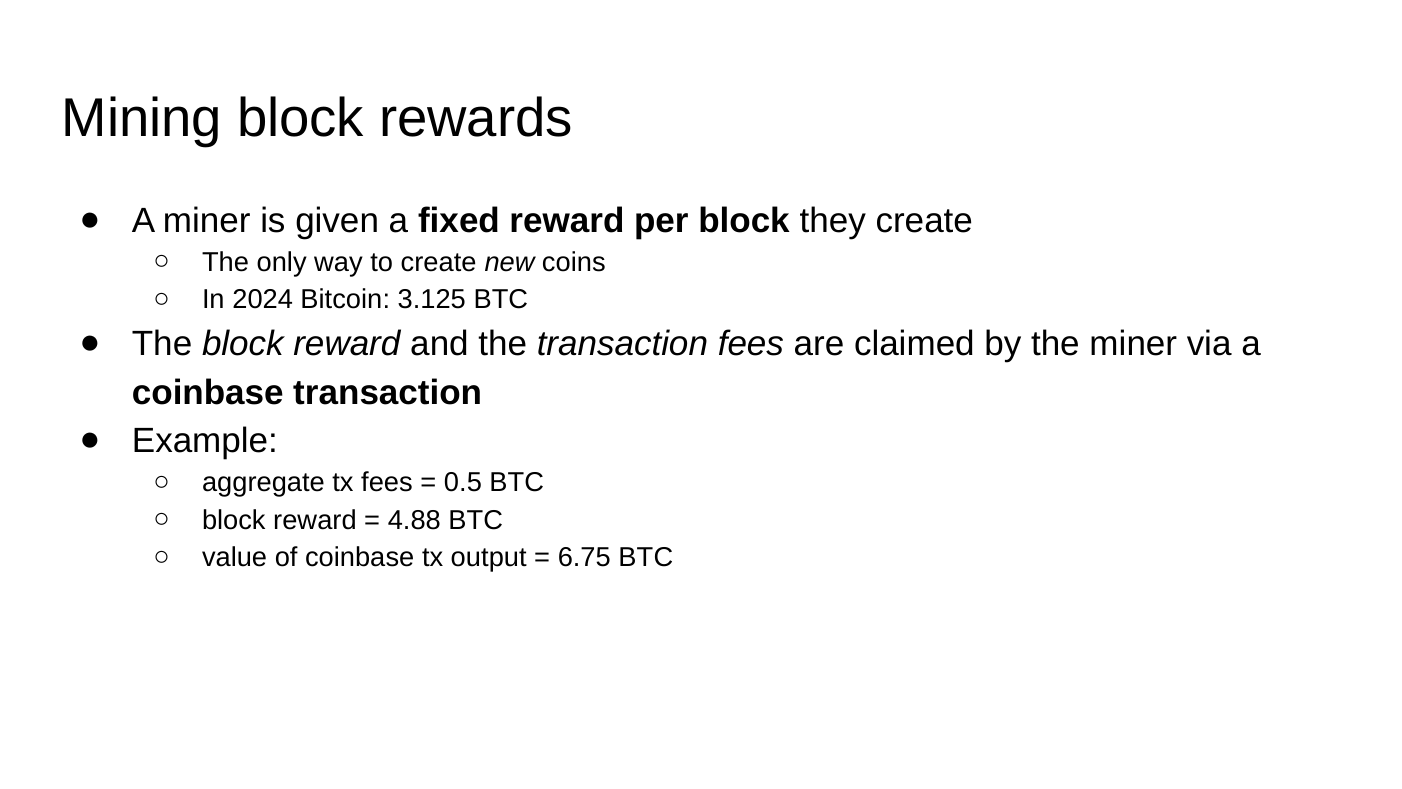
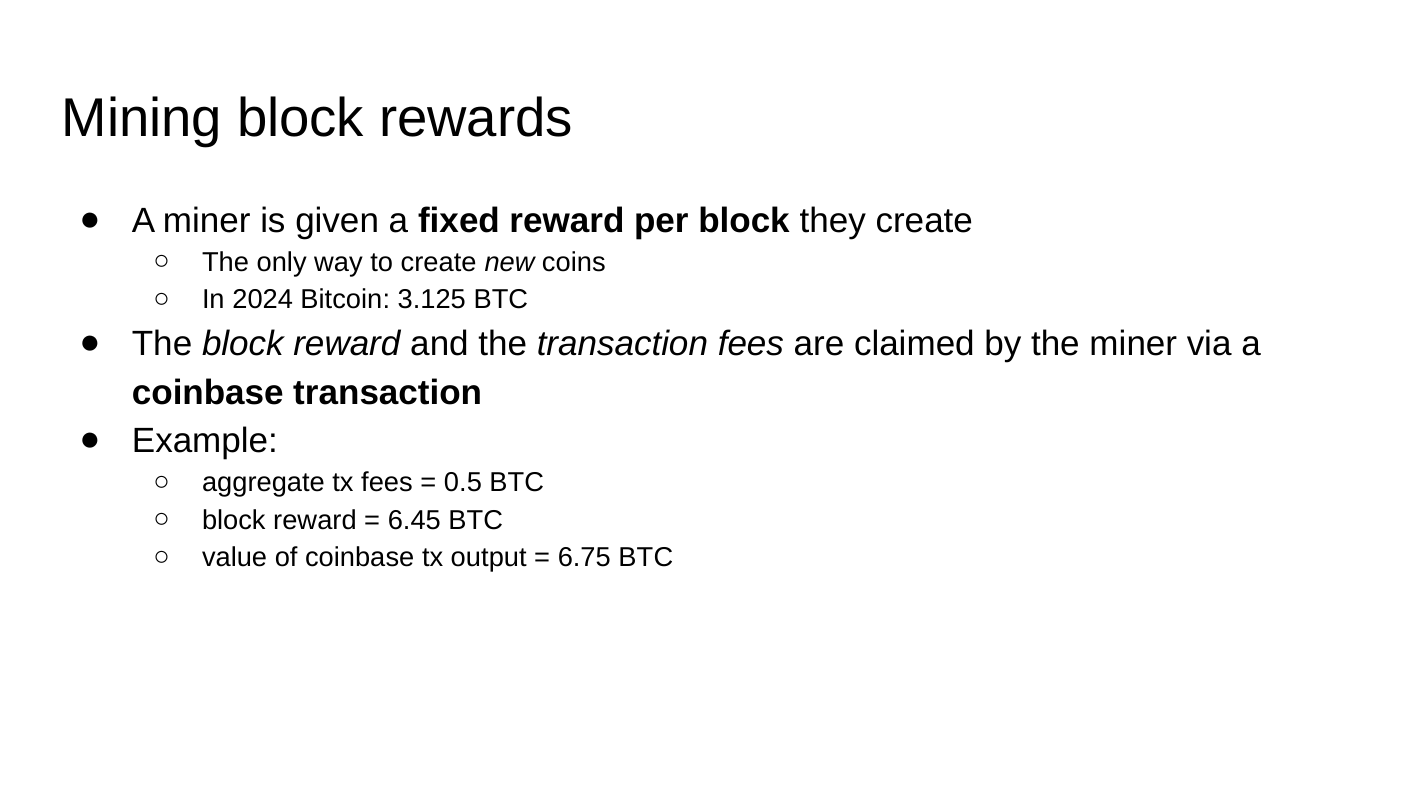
4.88: 4.88 -> 6.45
